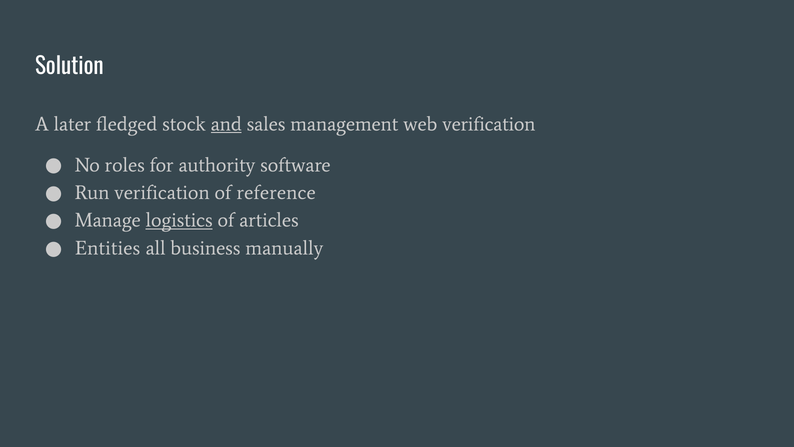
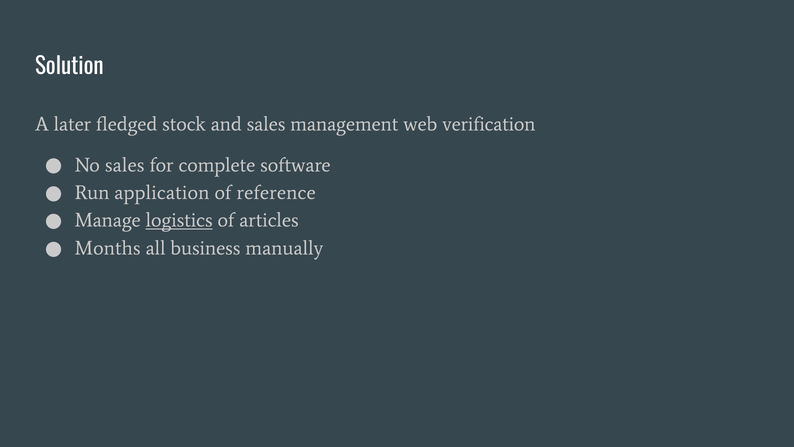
and underline: present -> none
No roles: roles -> sales
authority: authority -> complete
Run verification: verification -> application
Entities: Entities -> Months
